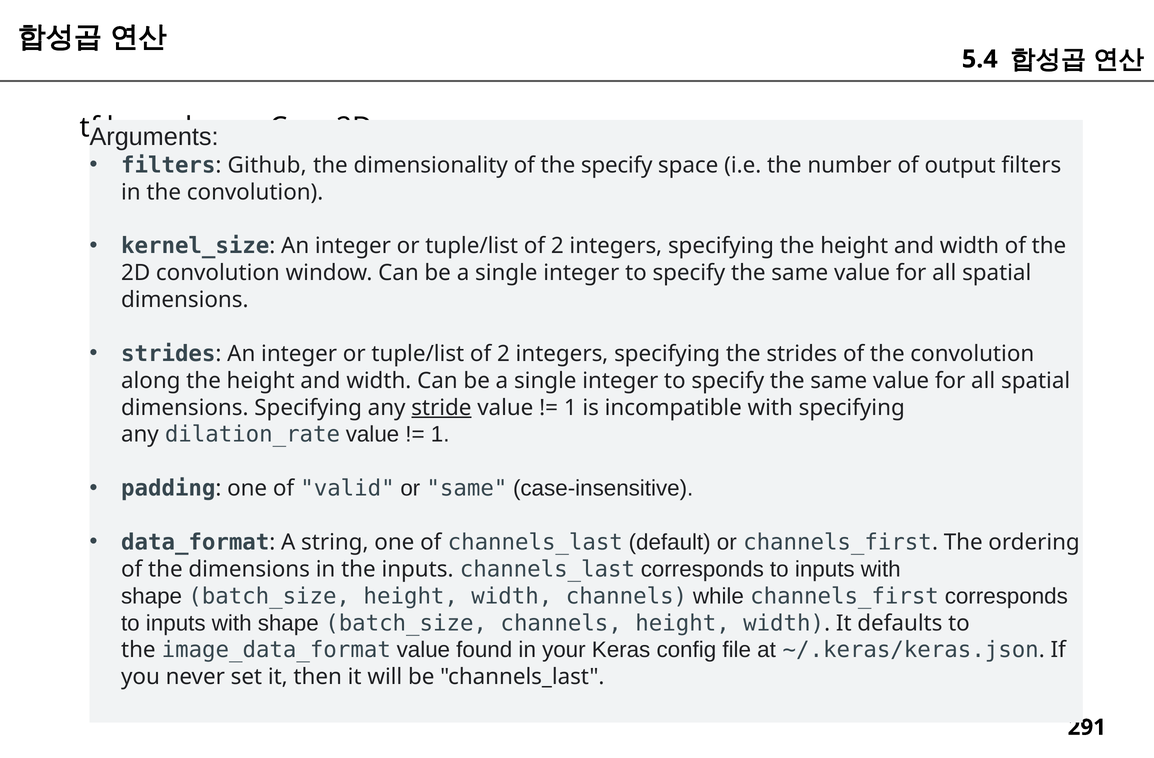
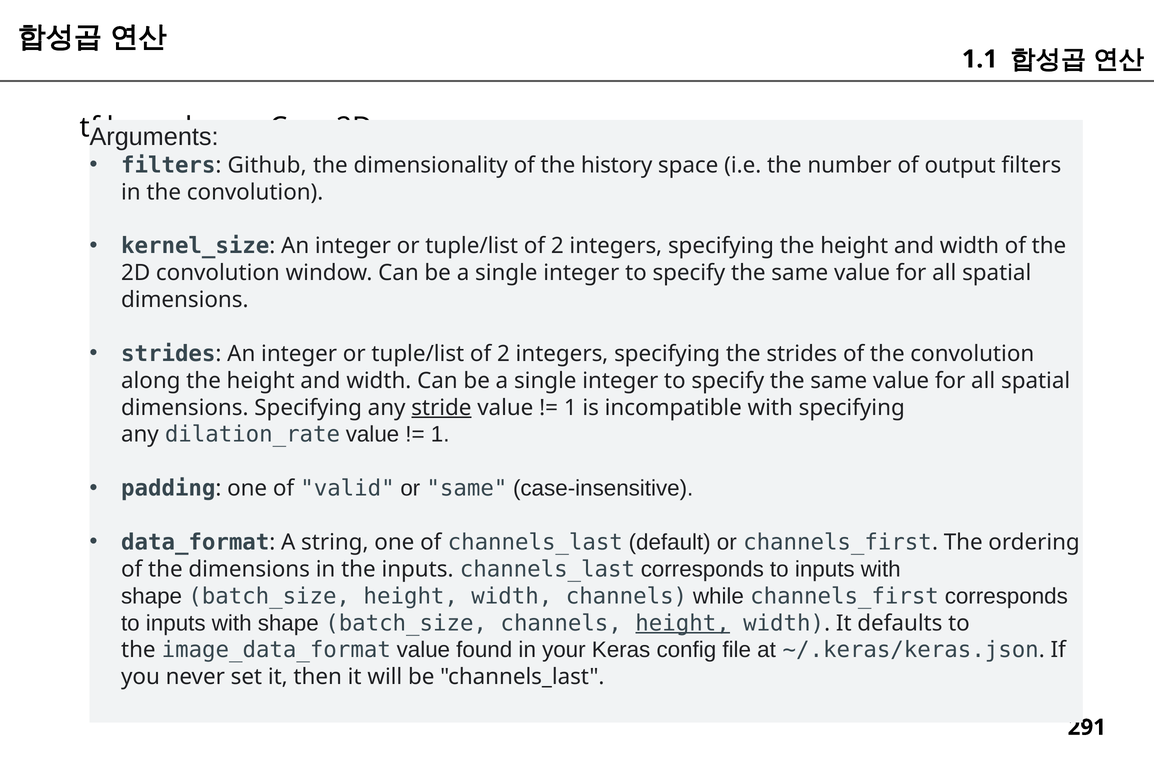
5.4: 5.4 -> 1.1
the specify: specify -> history
height at (683, 623) underline: none -> present
